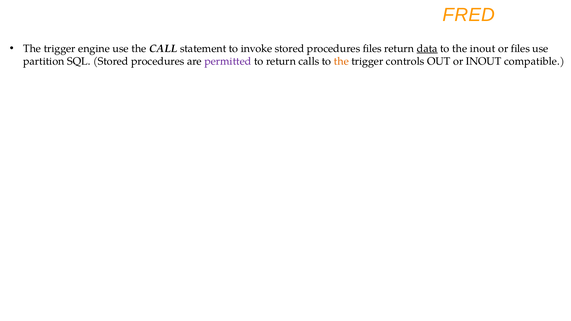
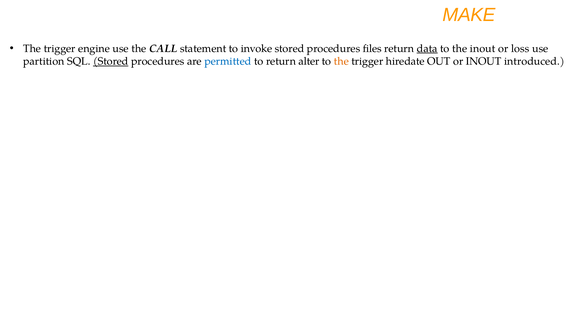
FRED: FRED -> MAKE
or files: files -> loss
Stored at (111, 61) underline: none -> present
permitted colour: purple -> blue
calls: calls -> alter
controls: controls -> hiredate
compatible: compatible -> introduced
